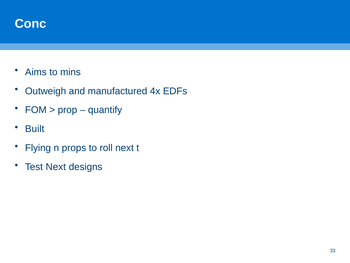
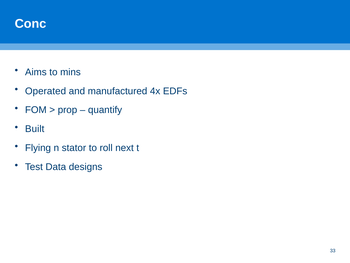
Outweigh: Outweigh -> Operated
props: props -> stator
Test Next: Next -> Data
